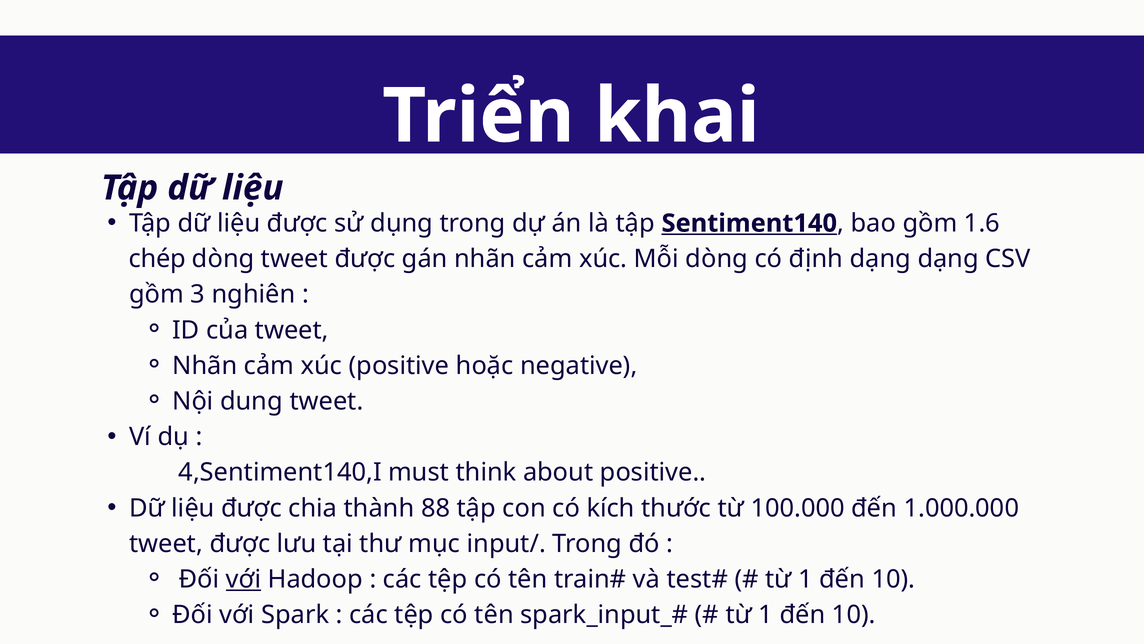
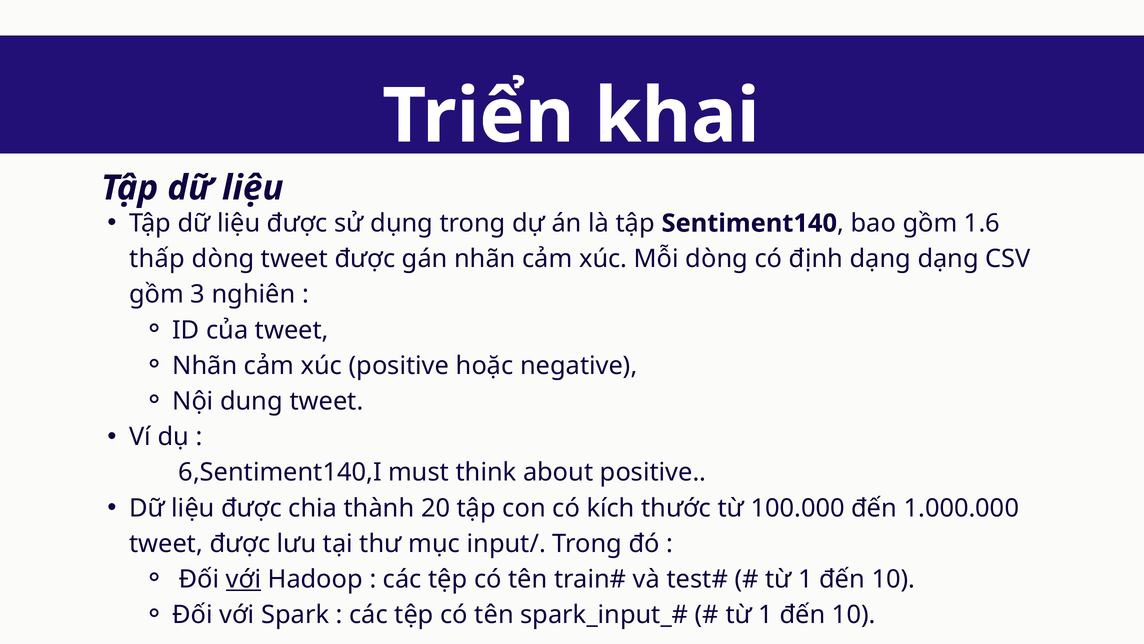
Sentiment140 underline: present -> none
chép: chép -> thấp
4,Sentiment140,I: 4,Sentiment140,I -> 6,Sentiment140,I
88: 88 -> 20
